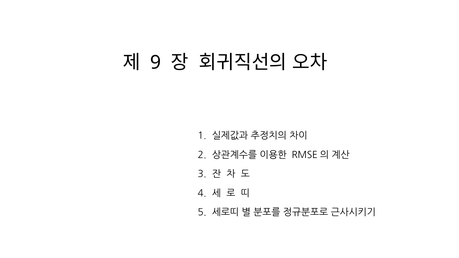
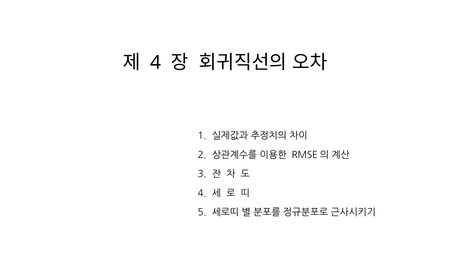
9 at (156, 63): 9 -> 4
